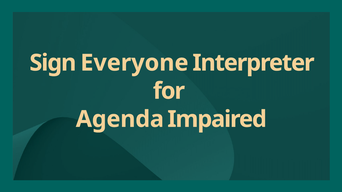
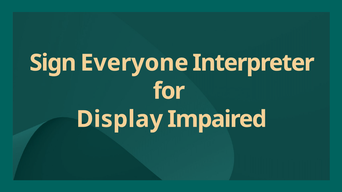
Agenda: Agenda -> Display
